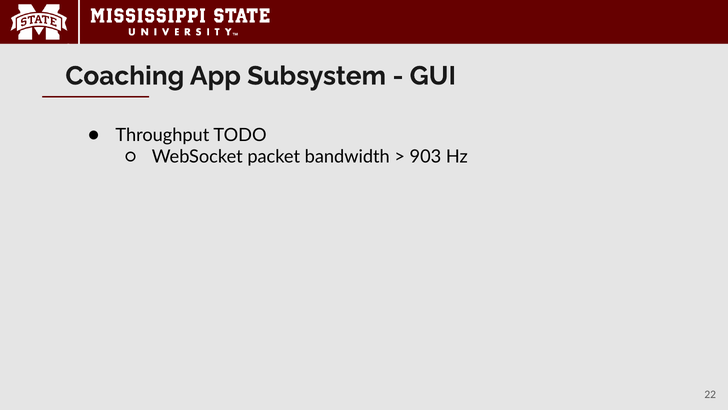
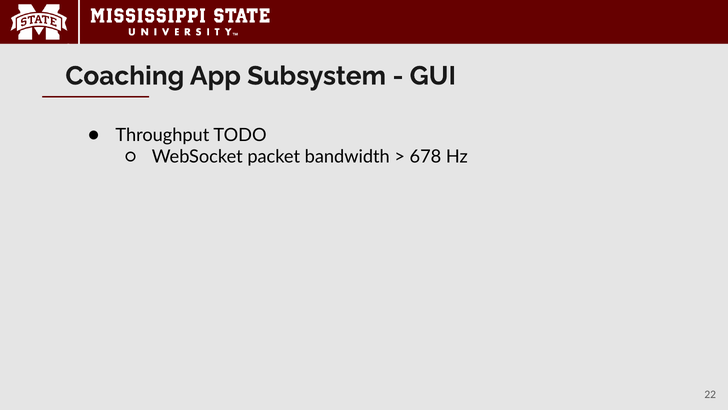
903: 903 -> 678
